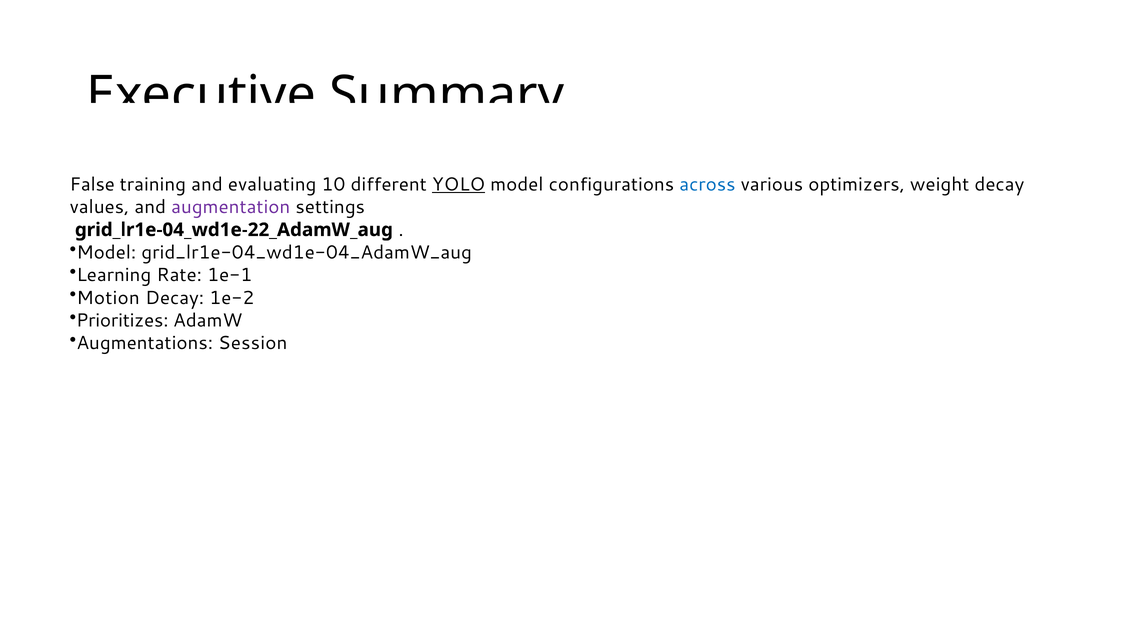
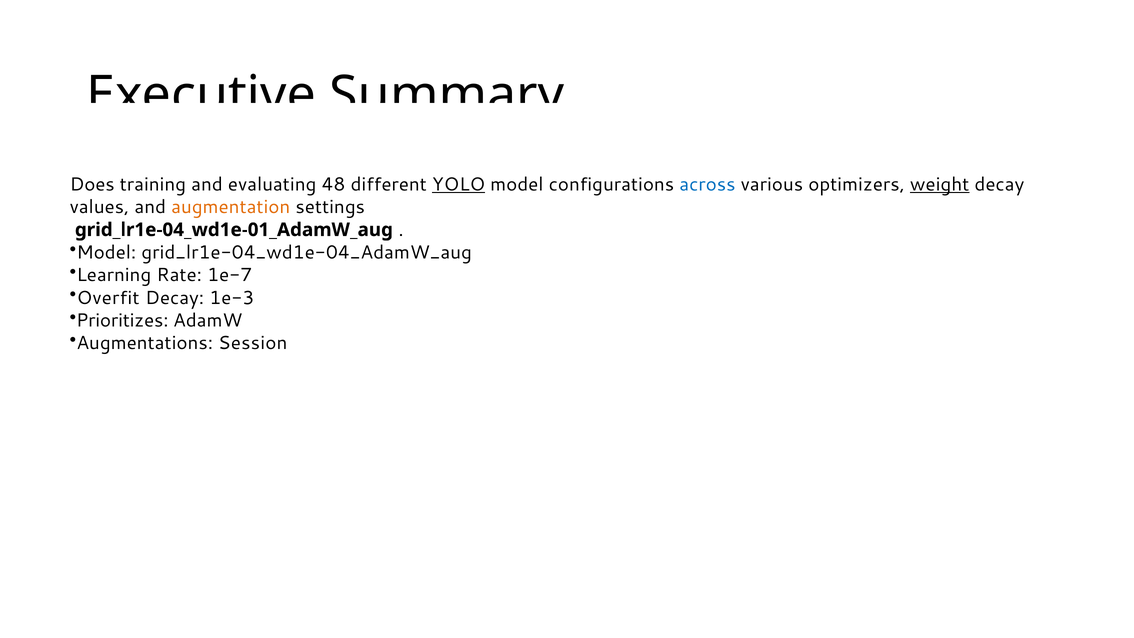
False: False -> Does
10: 10 -> 48
weight underline: none -> present
augmentation colour: purple -> orange
grid_lr1e-04_wd1e-22_AdamW_aug: grid_lr1e-04_wd1e-22_AdamW_aug -> grid_lr1e-04_wd1e-01_AdamW_aug
1e-1: 1e-1 -> 1e-7
Motion: Motion -> Overfit
1e-2: 1e-2 -> 1e-3
